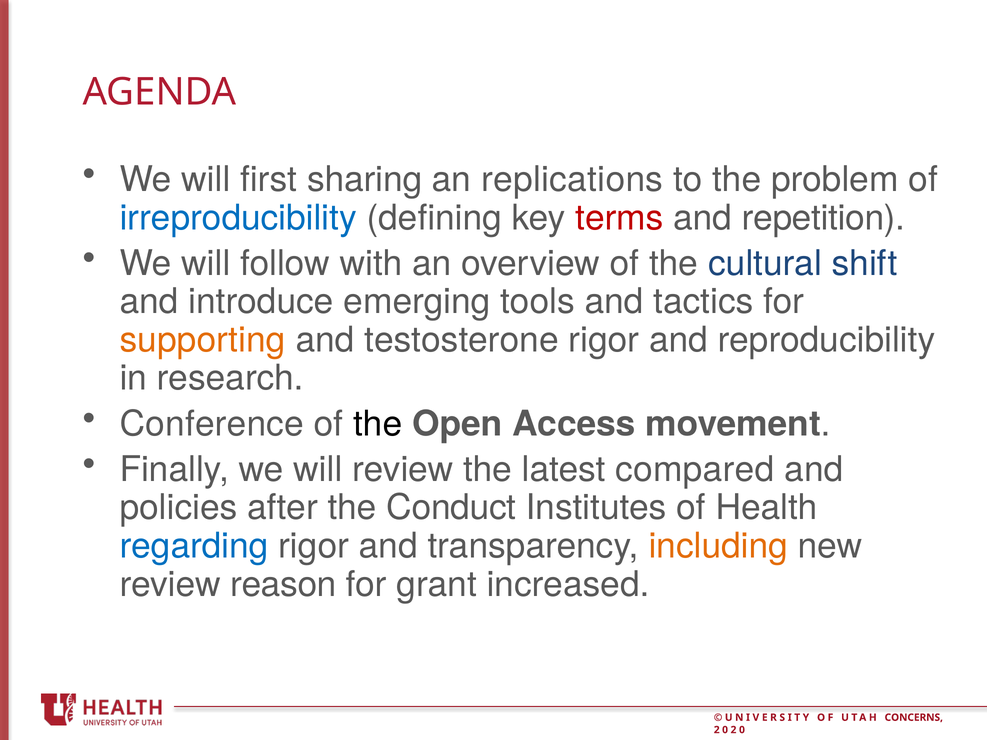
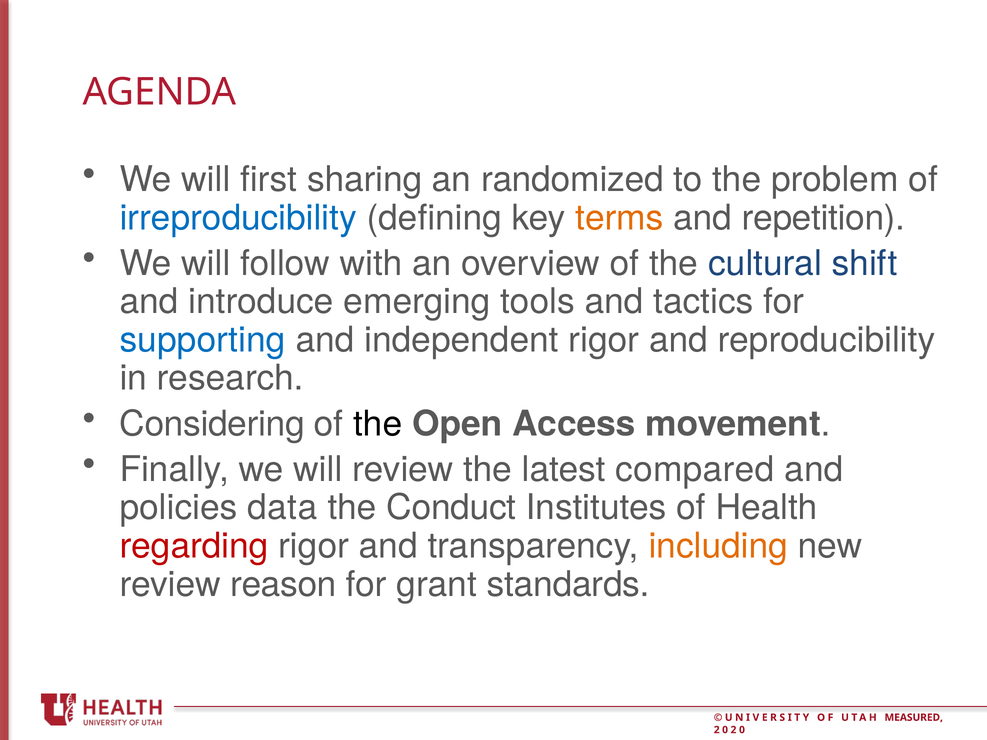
replications: replications -> randomized
terms colour: red -> orange
supporting colour: orange -> blue
testosterone: testosterone -> independent
Conference: Conference -> Considering
after: after -> data
regarding colour: blue -> red
increased: increased -> standards
CONCERNS: CONCERNS -> MEASURED
